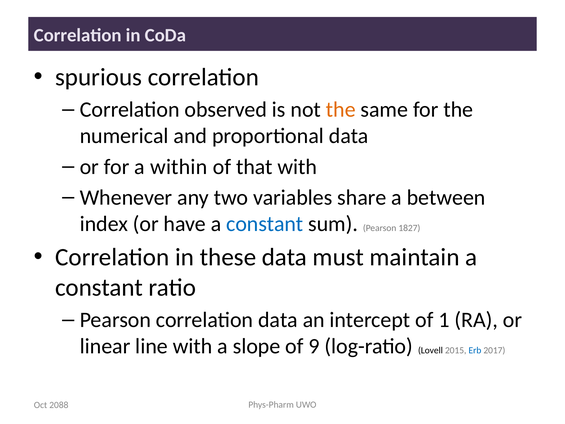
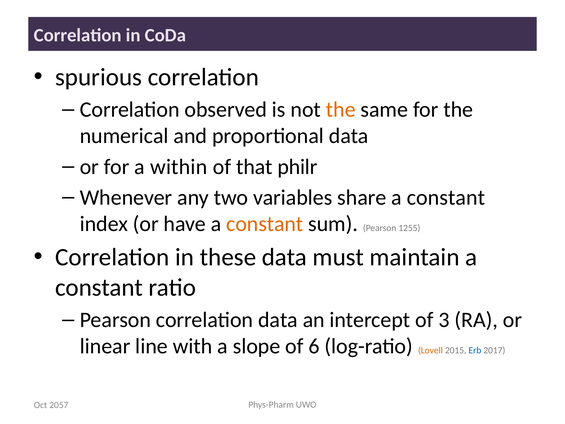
that with: with -> philr
share a between: between -> constant
constant at (265, 224) colour: blue -> orange
1827: 1827 -> 1255
1: 1 -> 3
9: 9 -> 6
Lovell colour: black -> orange
2088: 2088 -> 2057
